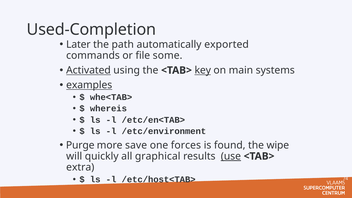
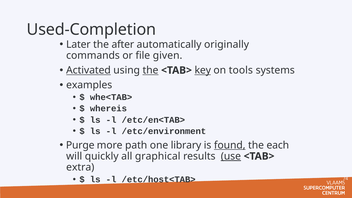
path: path -> after
exported: exported -> originally
some: some -> given
the at (150, 70) underline: none -> present
main: main -> tools
examples underline: present -> none
save: save -> path
forces: forces -> library
found underline: none -> present
wipe: wipe -> each
